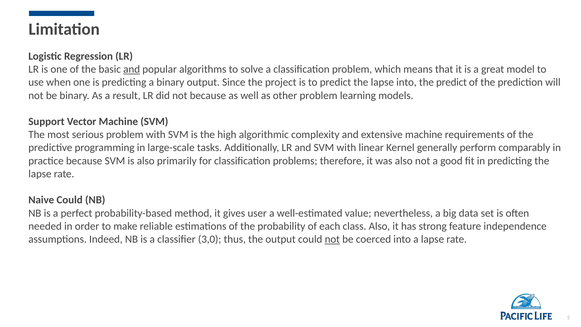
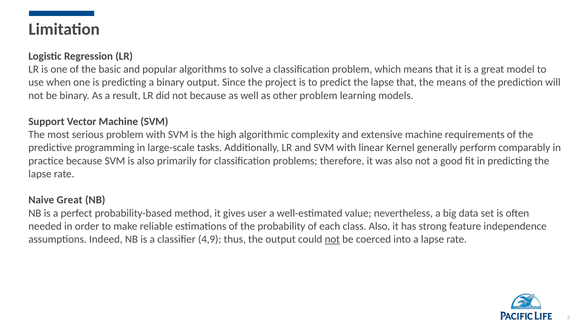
and at (132, 69) underline: present -> none
lapse into: into -> that
the predict: predict -> means
Naive Could: Could -> Great
3,0: 3,0 -> 4,9
